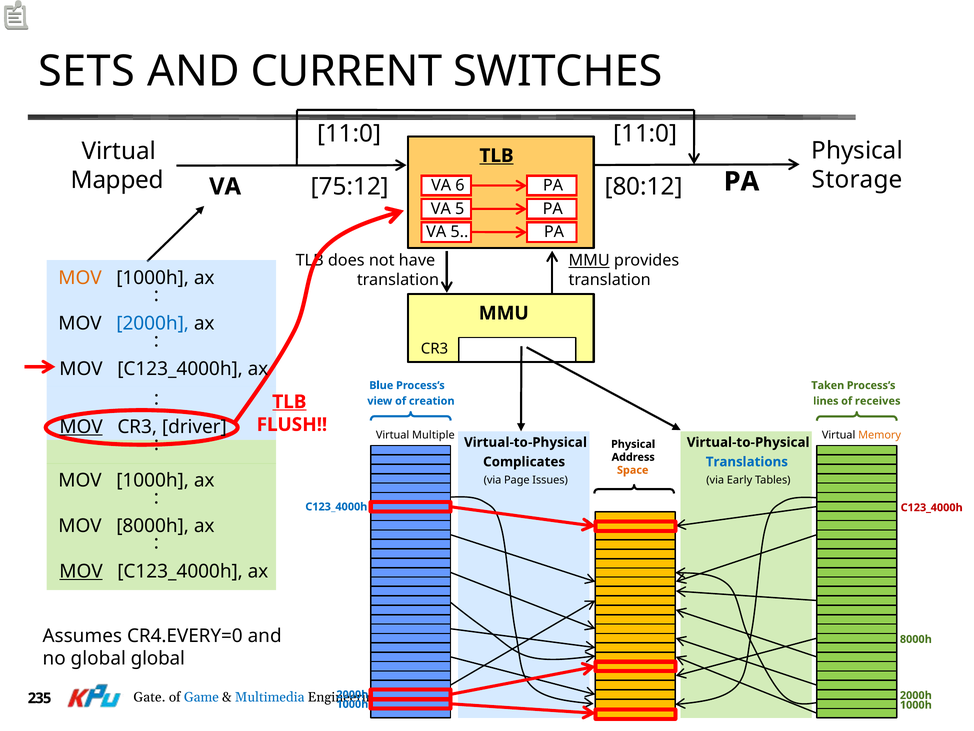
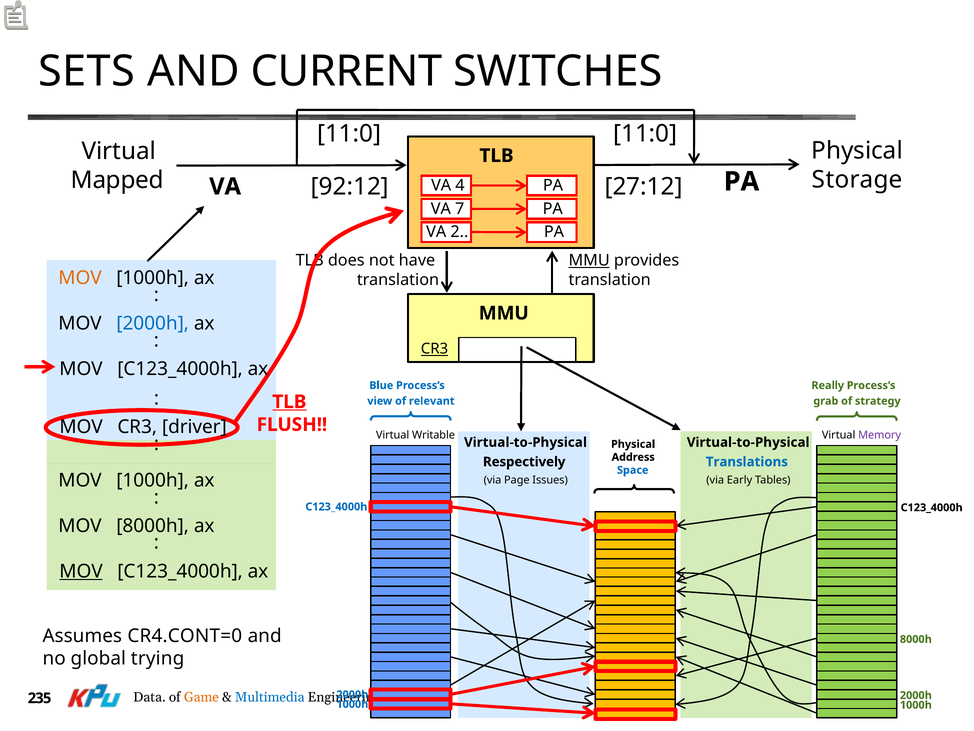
TLB at (497, 156) underline: present -> none
75:12: 75:12 -> 92:12
80:12: 80:12 -> 27:12
6: 6 -> 4
5 at (460, 209): 5 -> 7
5 at (459, 232): 5 -> 2
CR3 at (435, 349) underline: none -> present
Taken: Taken -> Really
creation: creation -> relevant
lines: lines -> grab
receives: receives -> strategy
MOV at (81, 427) underline: present -> none
Multiple: Multiple -> Writable
Memory colour: orange -> purple
Complicates: Complicates -> Respectively
Space colour: orange -> blue
C123_4000h at (932, 507) colour: red -> black
CR4.EVERY=0: CR4.EVERY=0 -> CR4.CONT=0
global global: global -> trying
Gate: Gate -> Data
Game colour: blue -> orange
